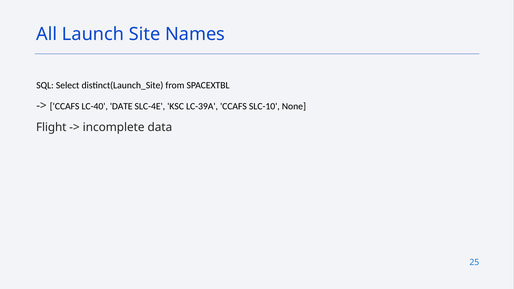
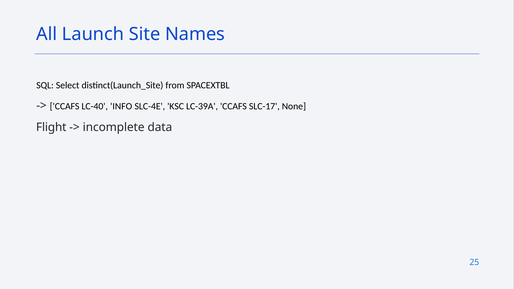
DATE: DATE -> INFO
SLC-10: SLC-10 -> SLC-17
